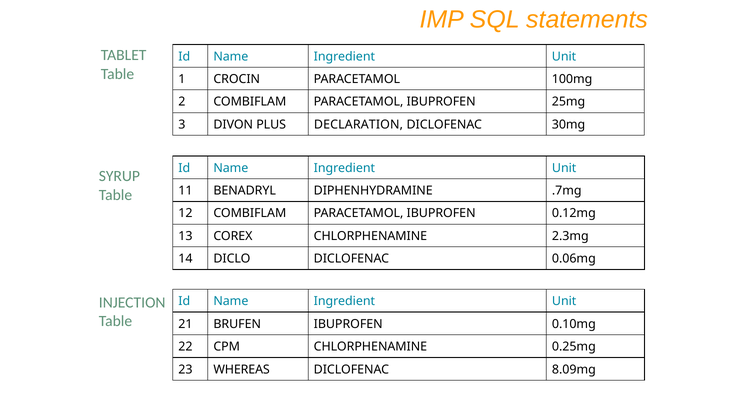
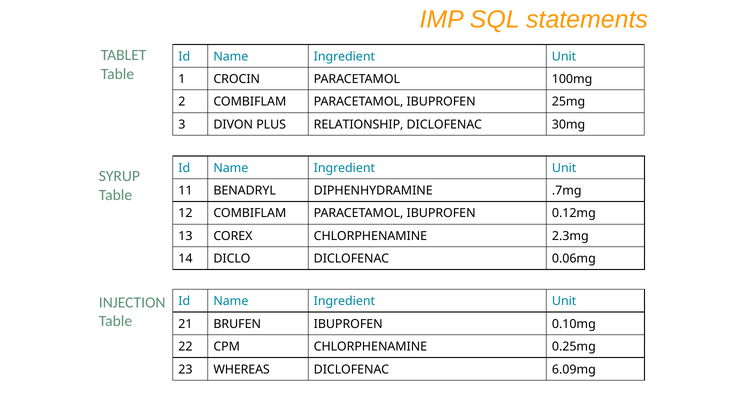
DECLARATION: DECLARATION -> RELATIONSHIP
8.09mg: 8.09mg -> 6.09mg
